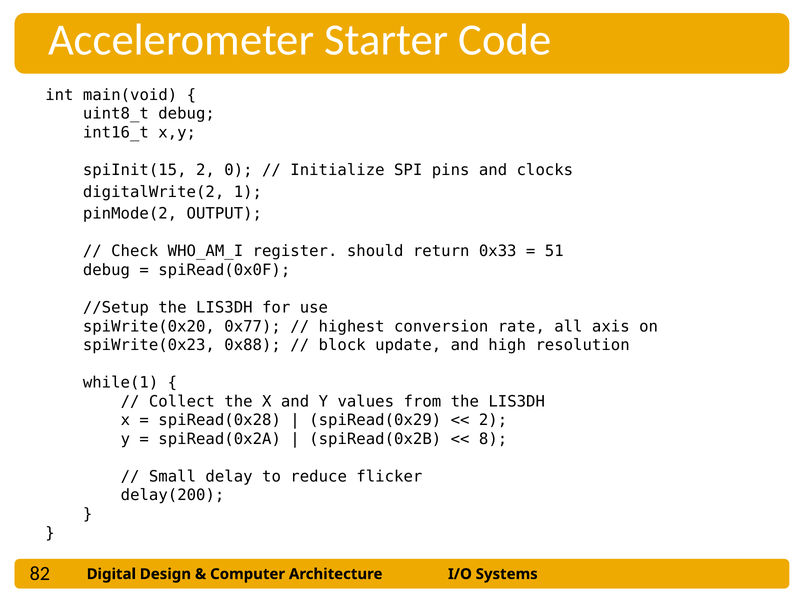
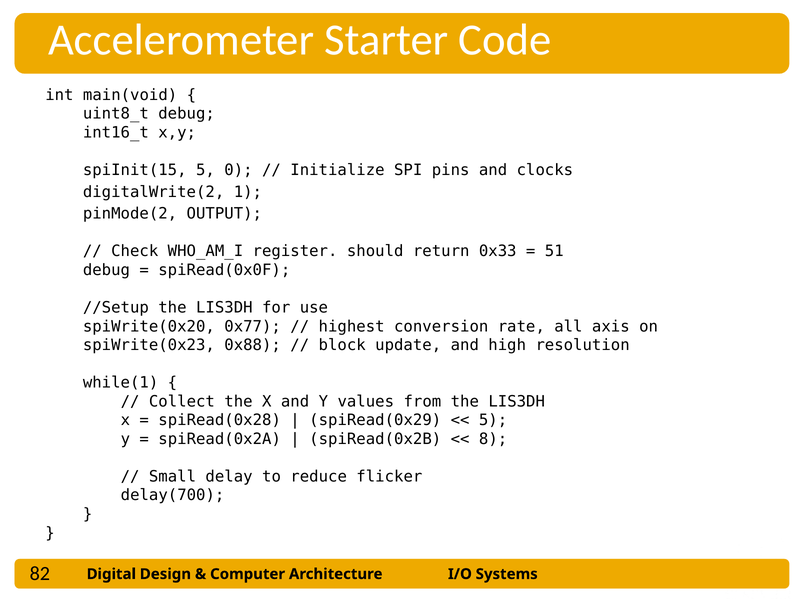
spiInit(15 2: 2 -> 5
2 at (493, 420): 2 -> 5
delay(200: delay(200 -> delay(700
